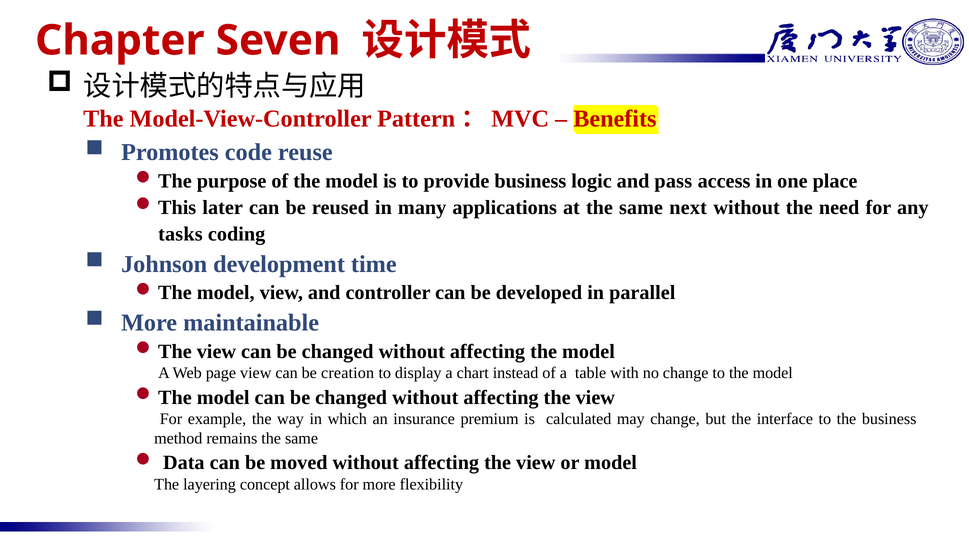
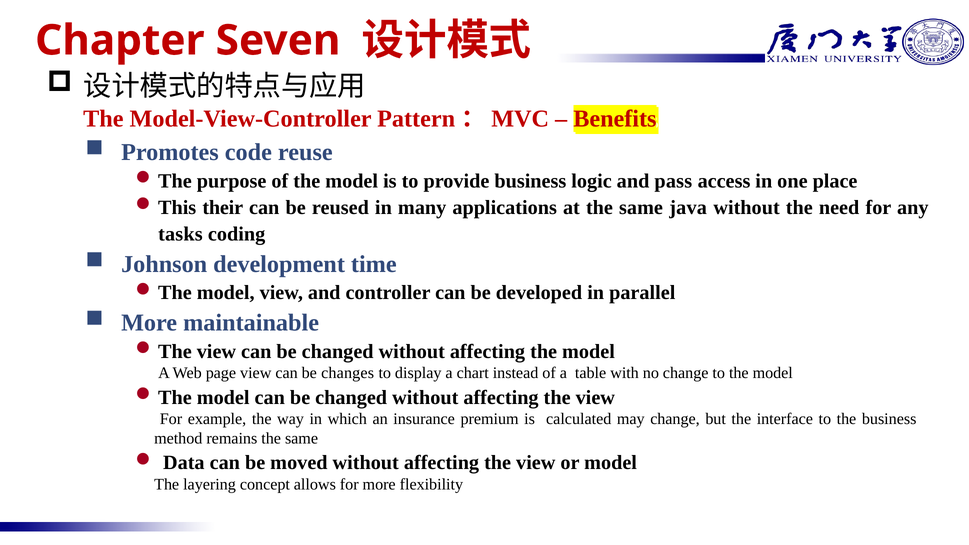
later: later -> their
next: next -> java
creation: creation -> changes
